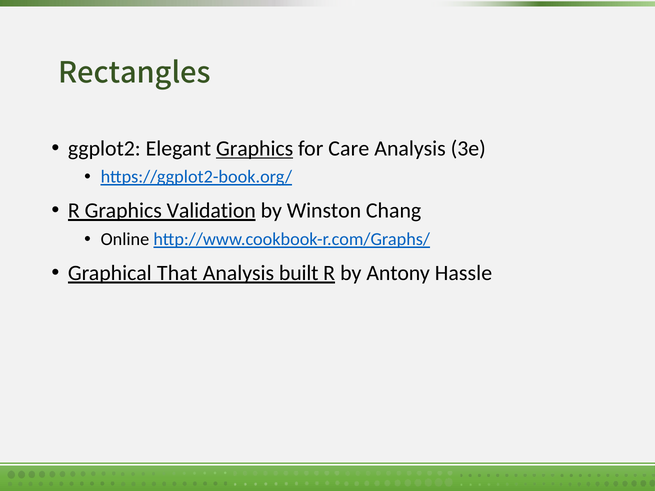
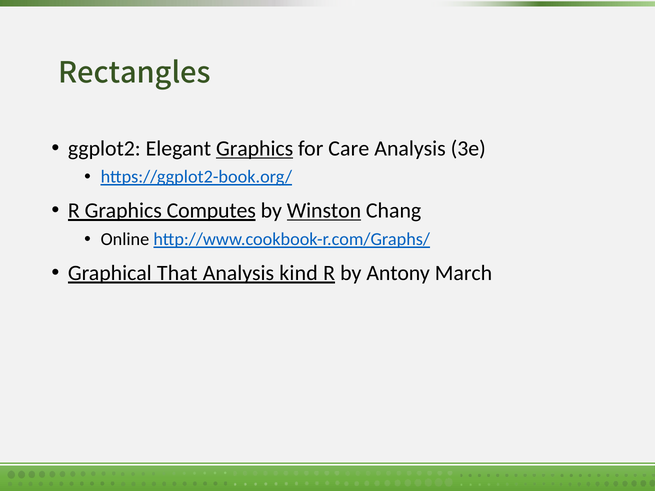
Validation: Validation -> Computes
Winston underline: none -> present
built: built -> kind
Hassle: Hassle -> March
